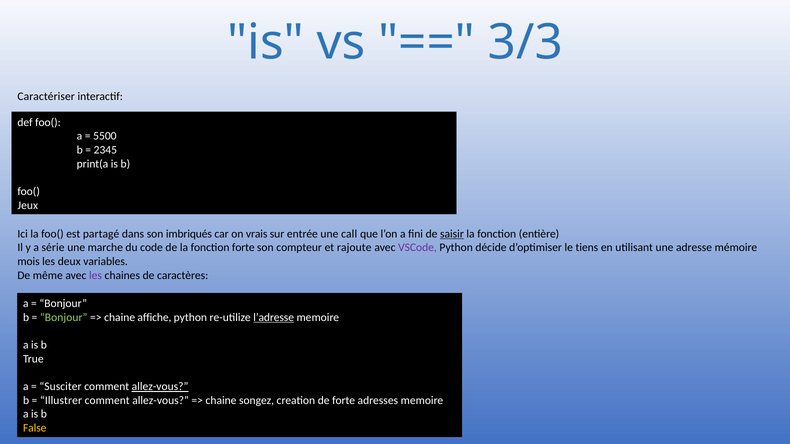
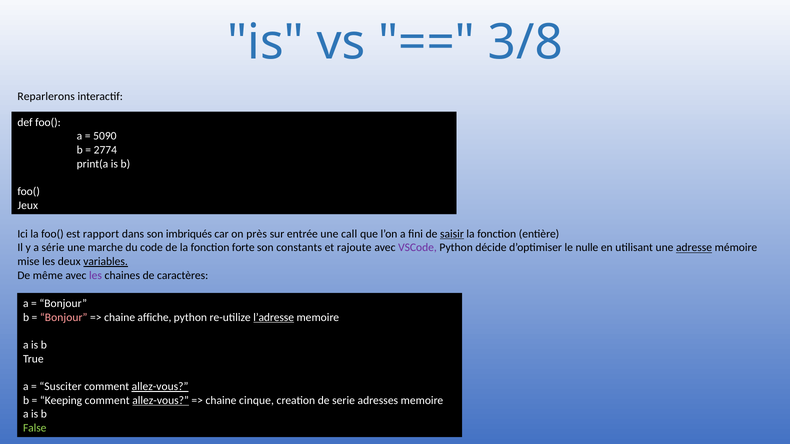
3/3: 3/3 -> 3/8
Caractériser: Caractériser -> Reparlerons
5500: 5500 -> 5090
2345: 2345 -> 2774
partagé: partagé -> rapport
vrais: vrais -> près
compteur: compteur -> constants
tiens: tiens -> nulle
adresse underline: none -> present
mois: mois -> mise
variables underline: none -> present
Bonjour at (64, 318) colour: light green -> pink
Illustrer: Illustrer -> Keeping
allez-vous at (161, 401) underline: none -> present
songez: songez -> cinque
de forte: forte -> serie
False colour: yellow -> light green
